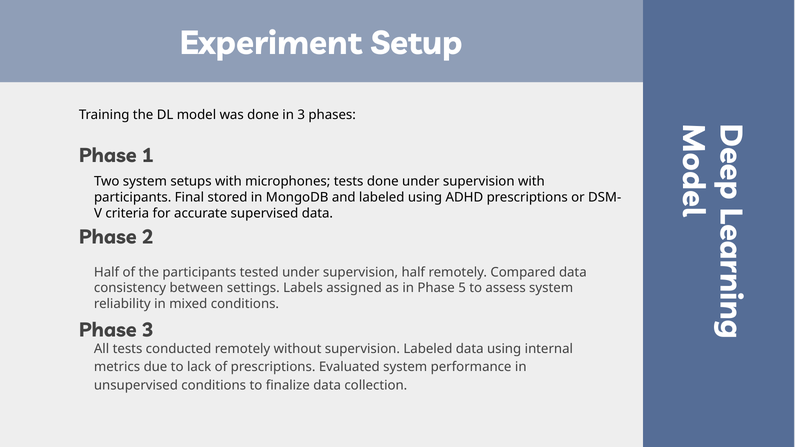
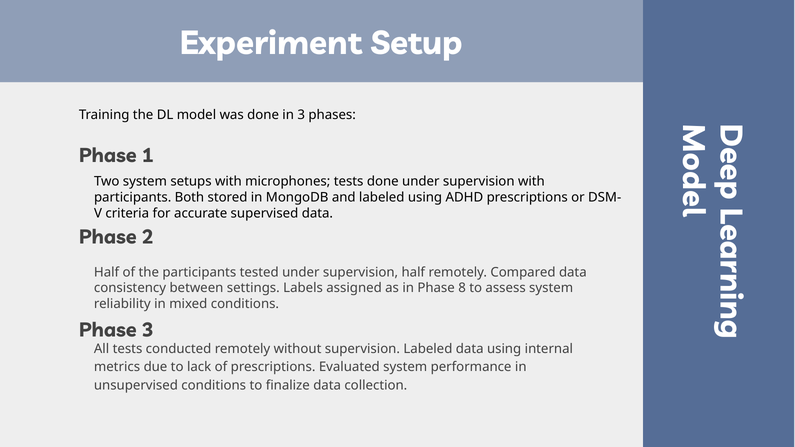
Final: Final -> Both
5: 5 -> 8
